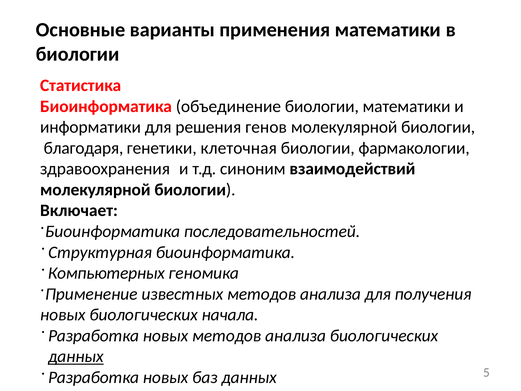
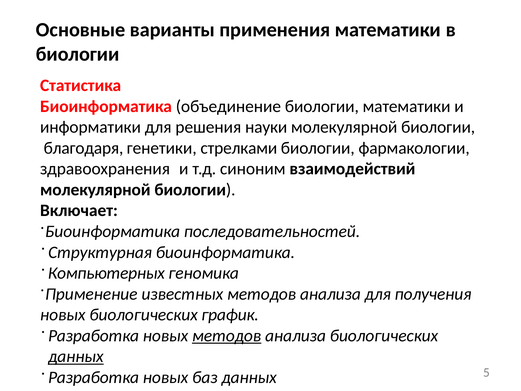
генов: генов -> науки
клеточная: клеточная -> стрелками
начала: начала -> график
методов at (227, 336) underline: none -> present
